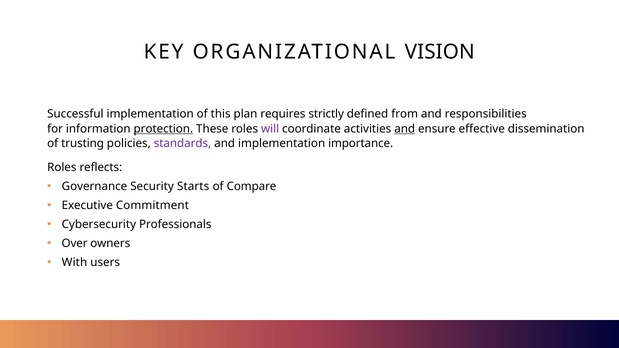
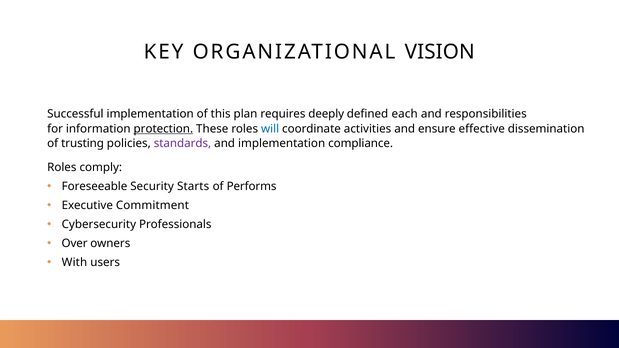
strictly: strictly -> deeply
from: from -> each
will colour: purple -> blue
and at (405, 129) underline: present -> none
importance: importance -> compliance
reflects: reflects -> comply
Governance: Governance -> Foreseeable
Compare: Compare -> Performs
